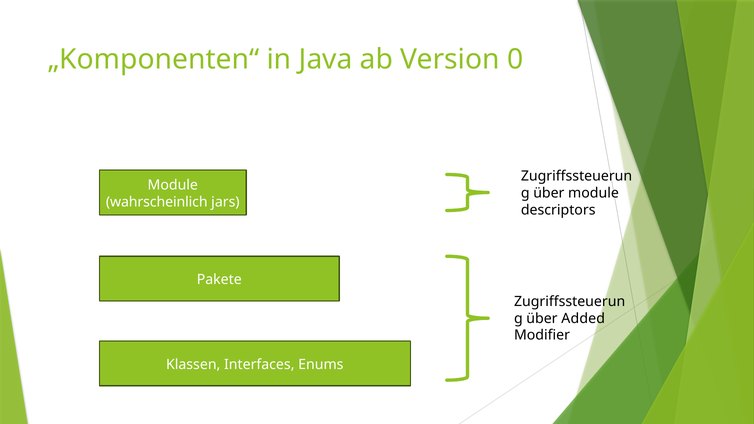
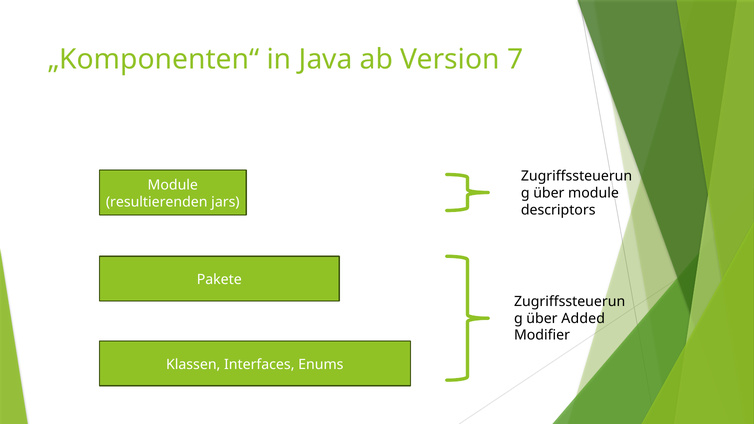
0: 0 -> 7
wahrscheinlich: wahrscheinlich -> resultierenden
